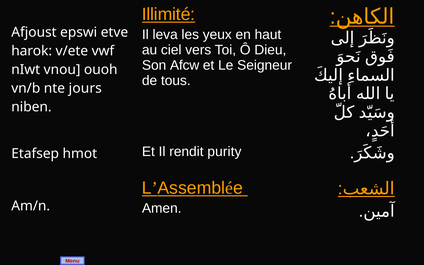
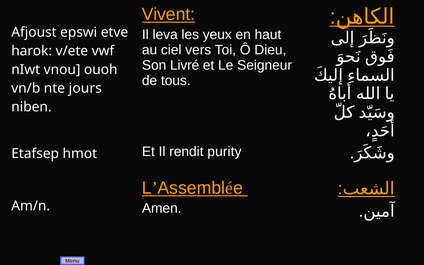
Illimité: Illimité -> Vivent
Afcw: Afcw -> Livré
